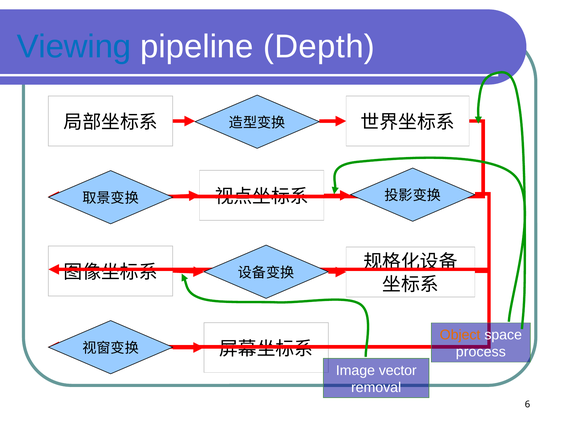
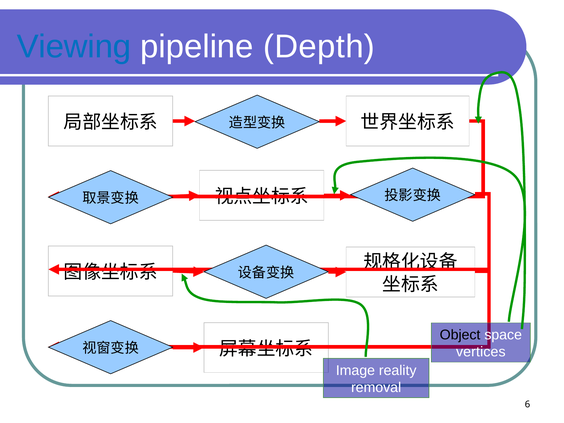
Object colour: orange -> black
process: process -> vertices
vector: vector -> reality
